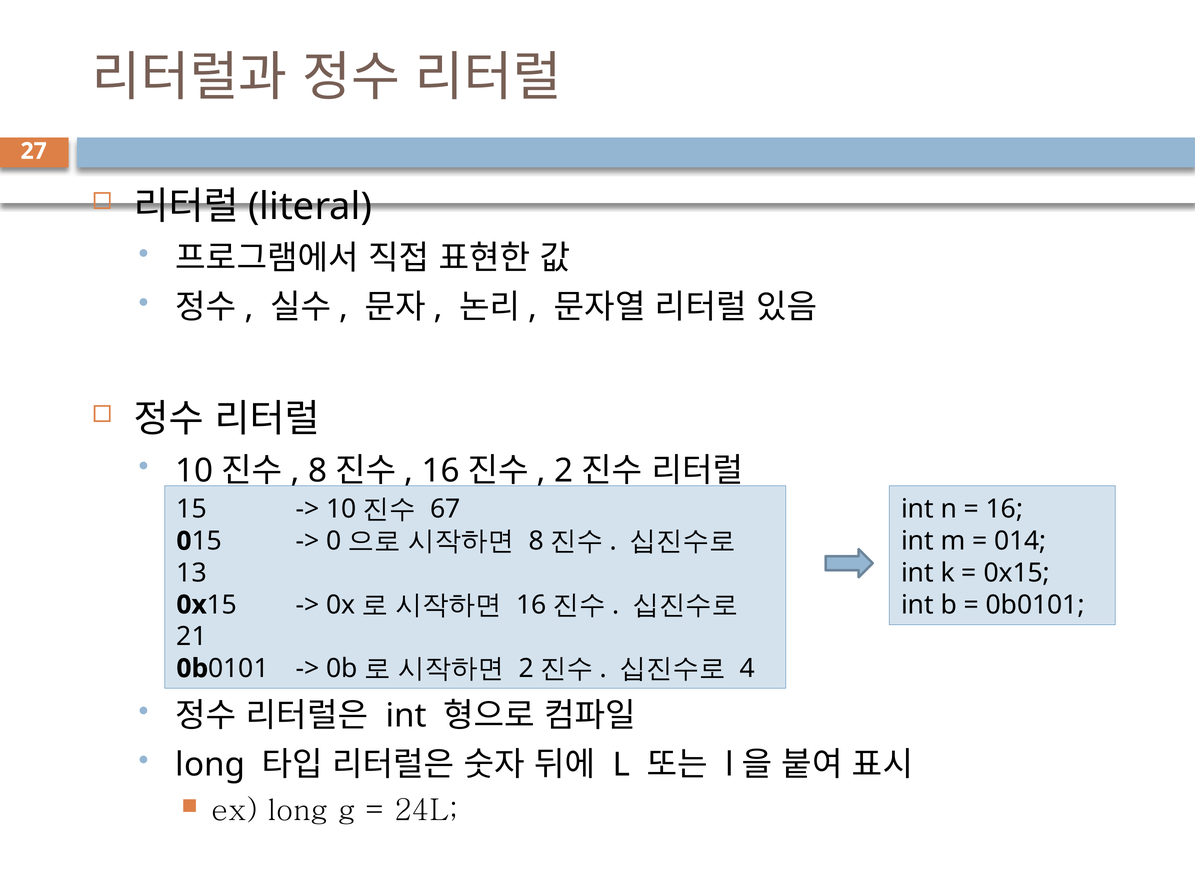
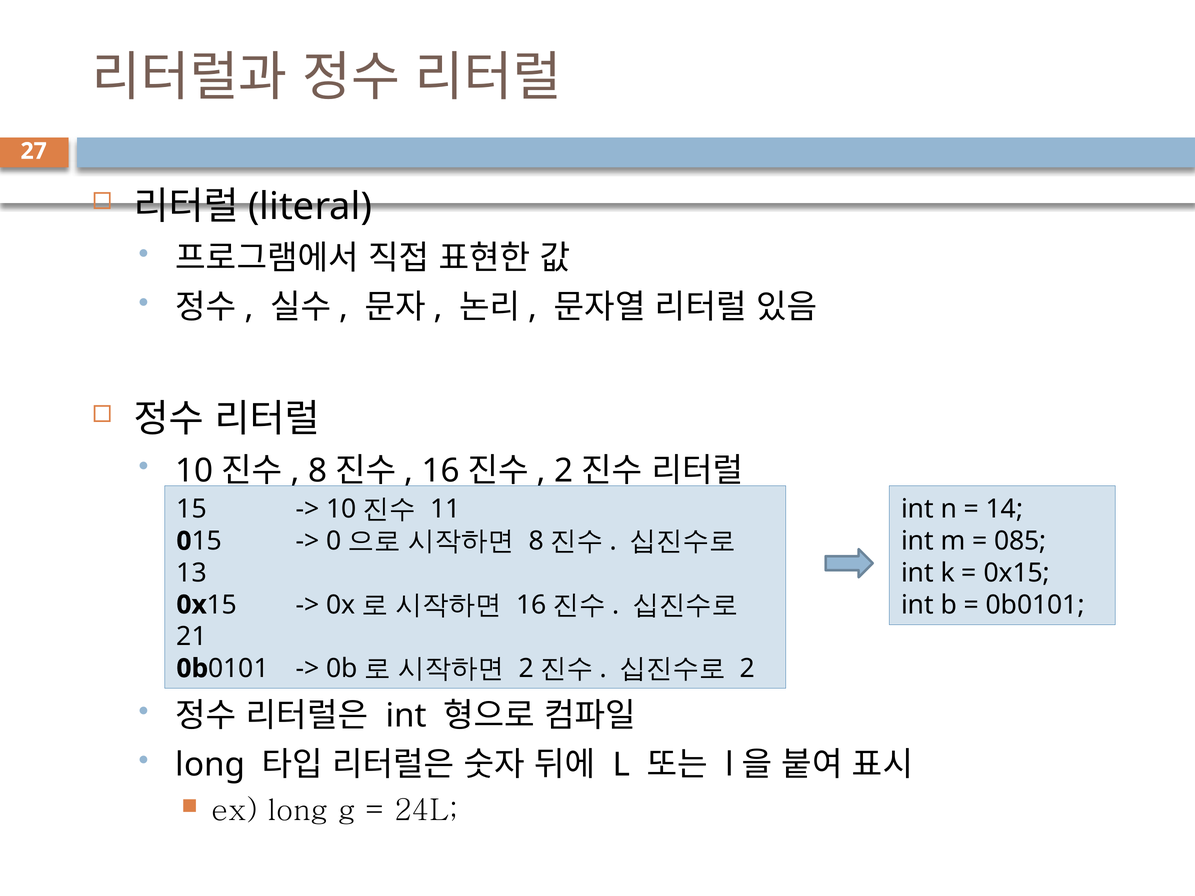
67: 67 -> 11
16 at (1004, 509): 16 -> 14
014: 014 -> 085
4 at (748, 669): 4 -> 2
